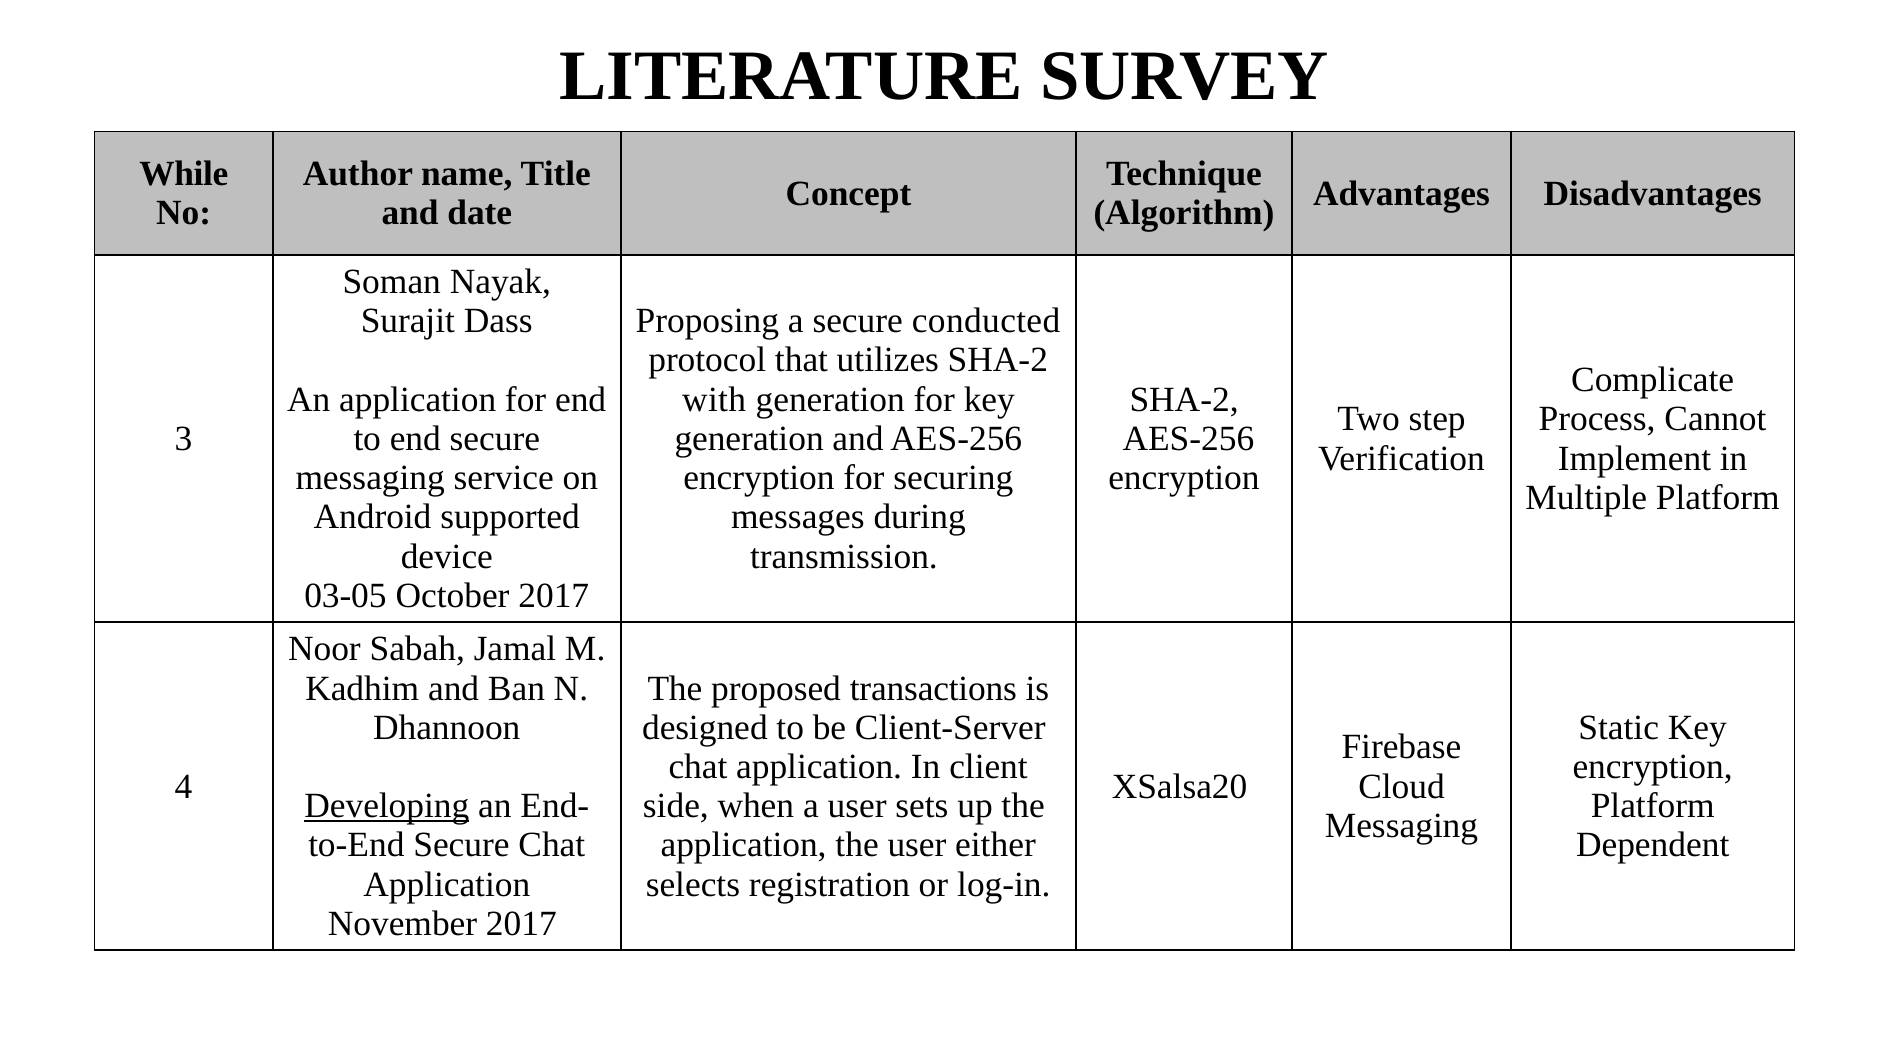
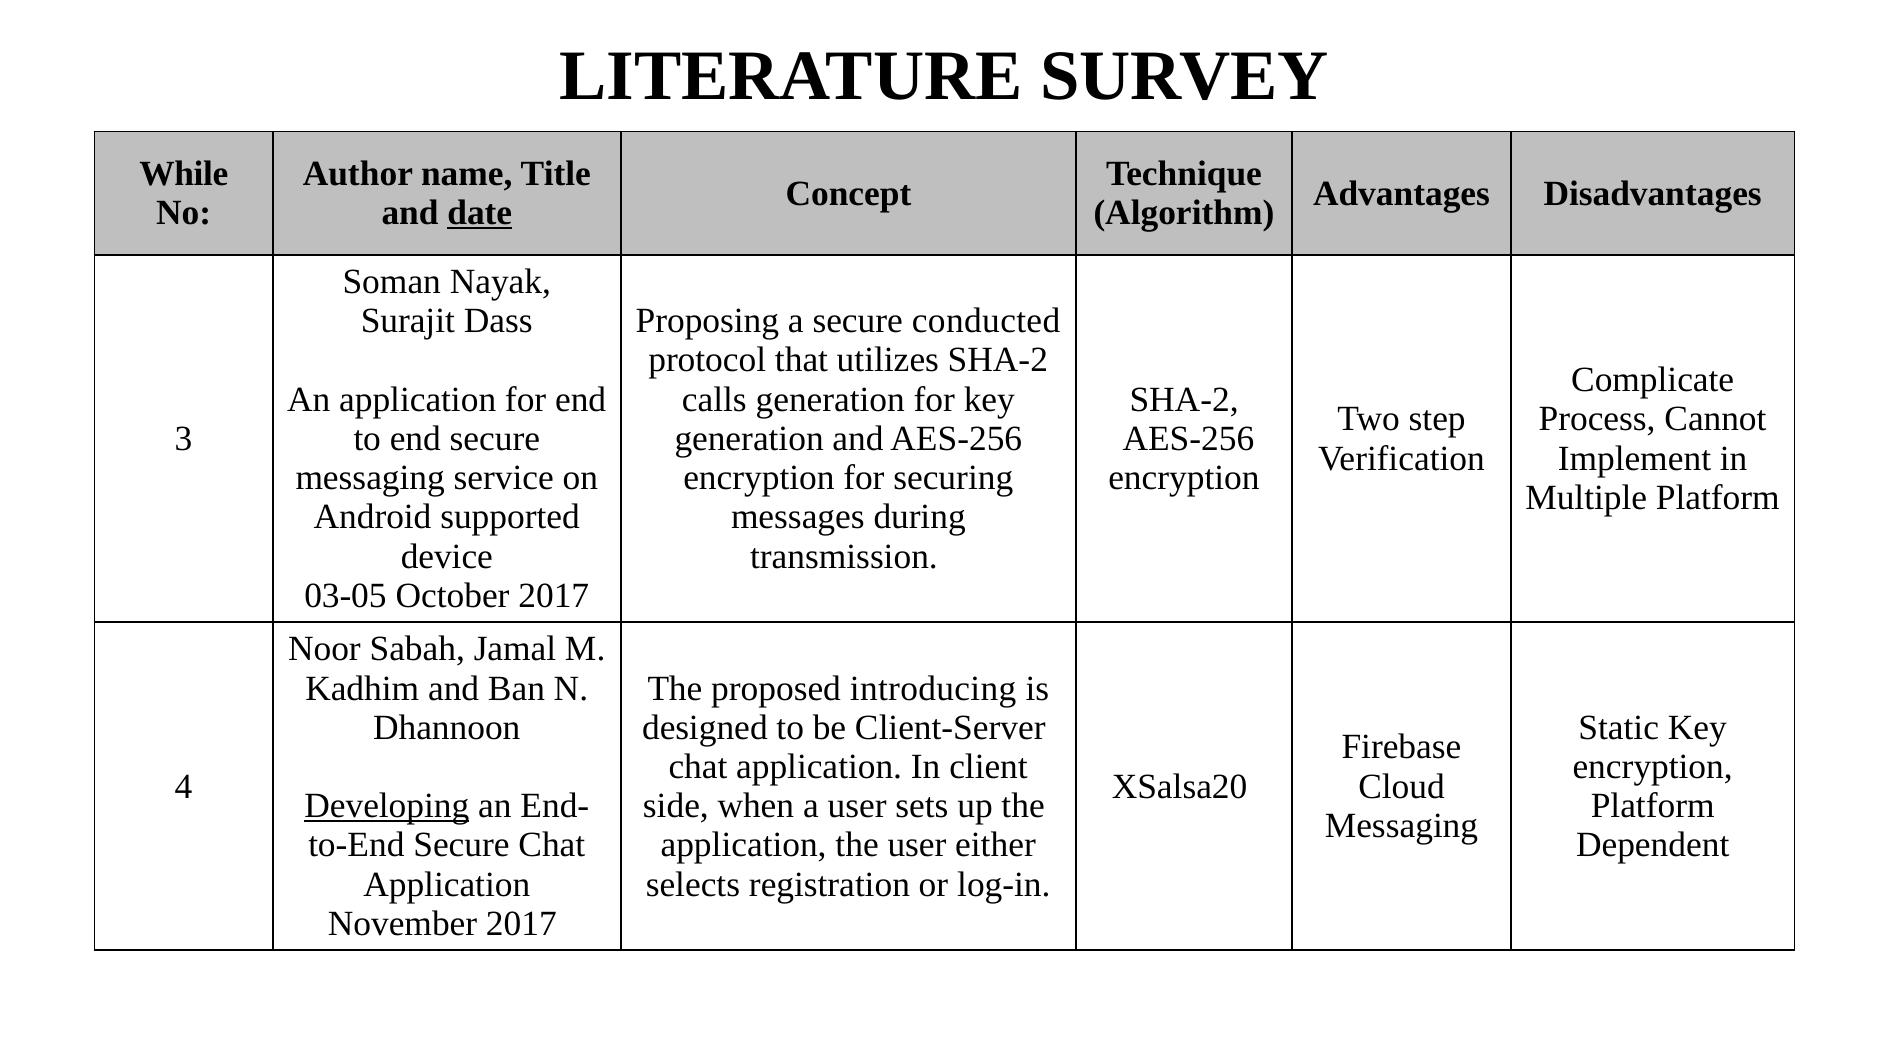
date underline: none -> present
with: with -> calls
transactions: transactions -> introducing
